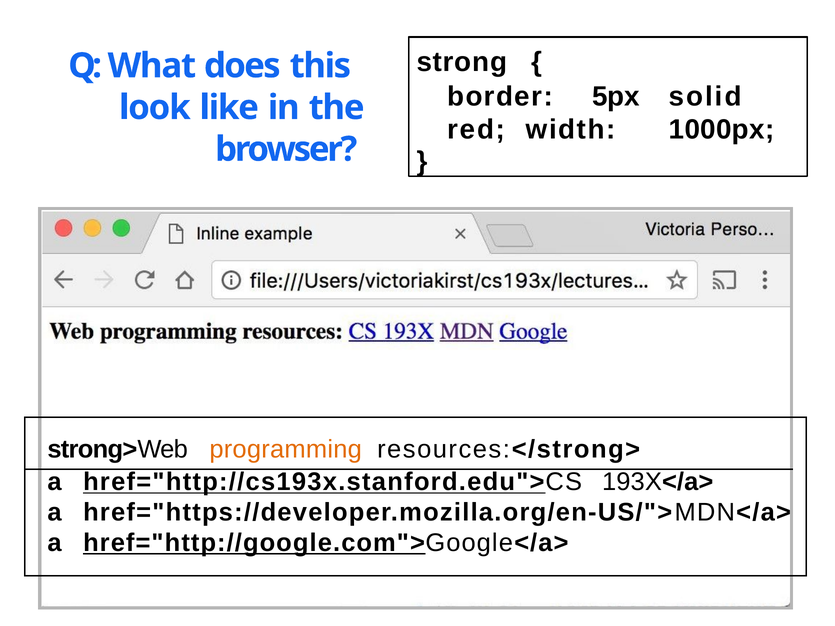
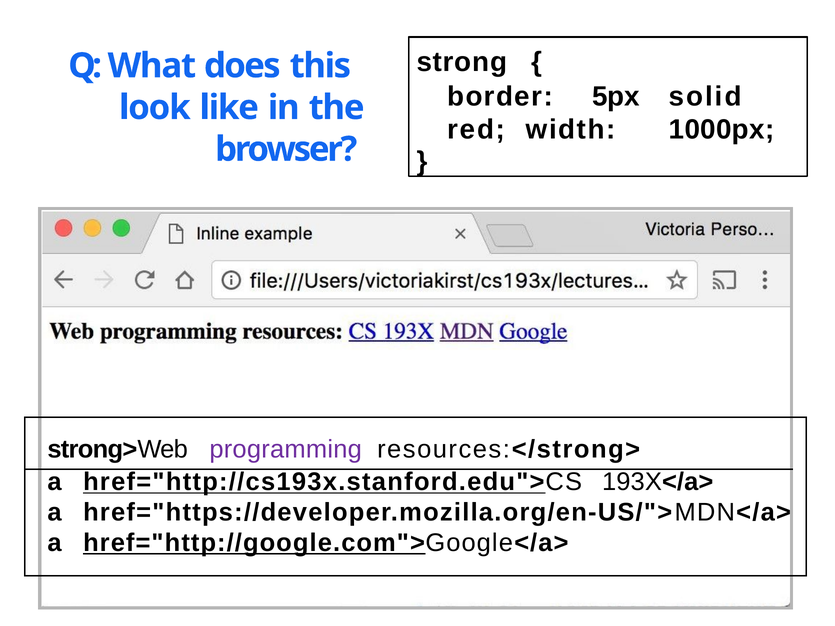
programming colour: orange -> purple
